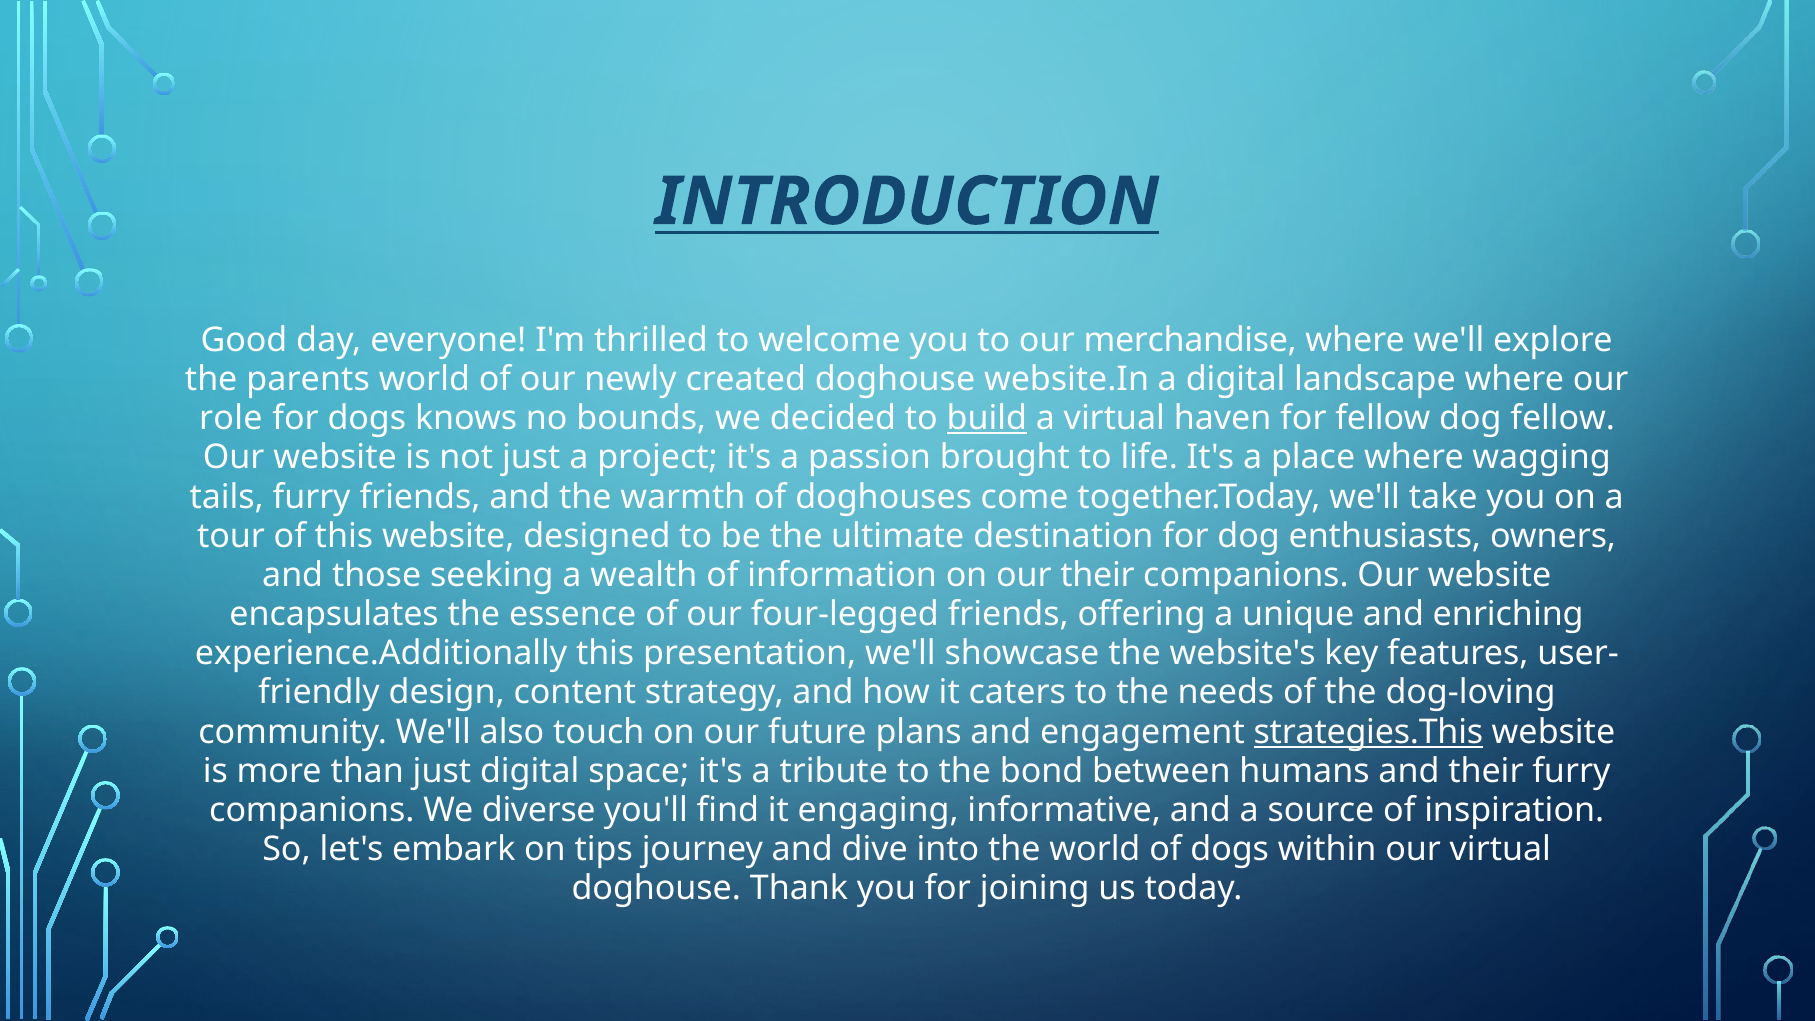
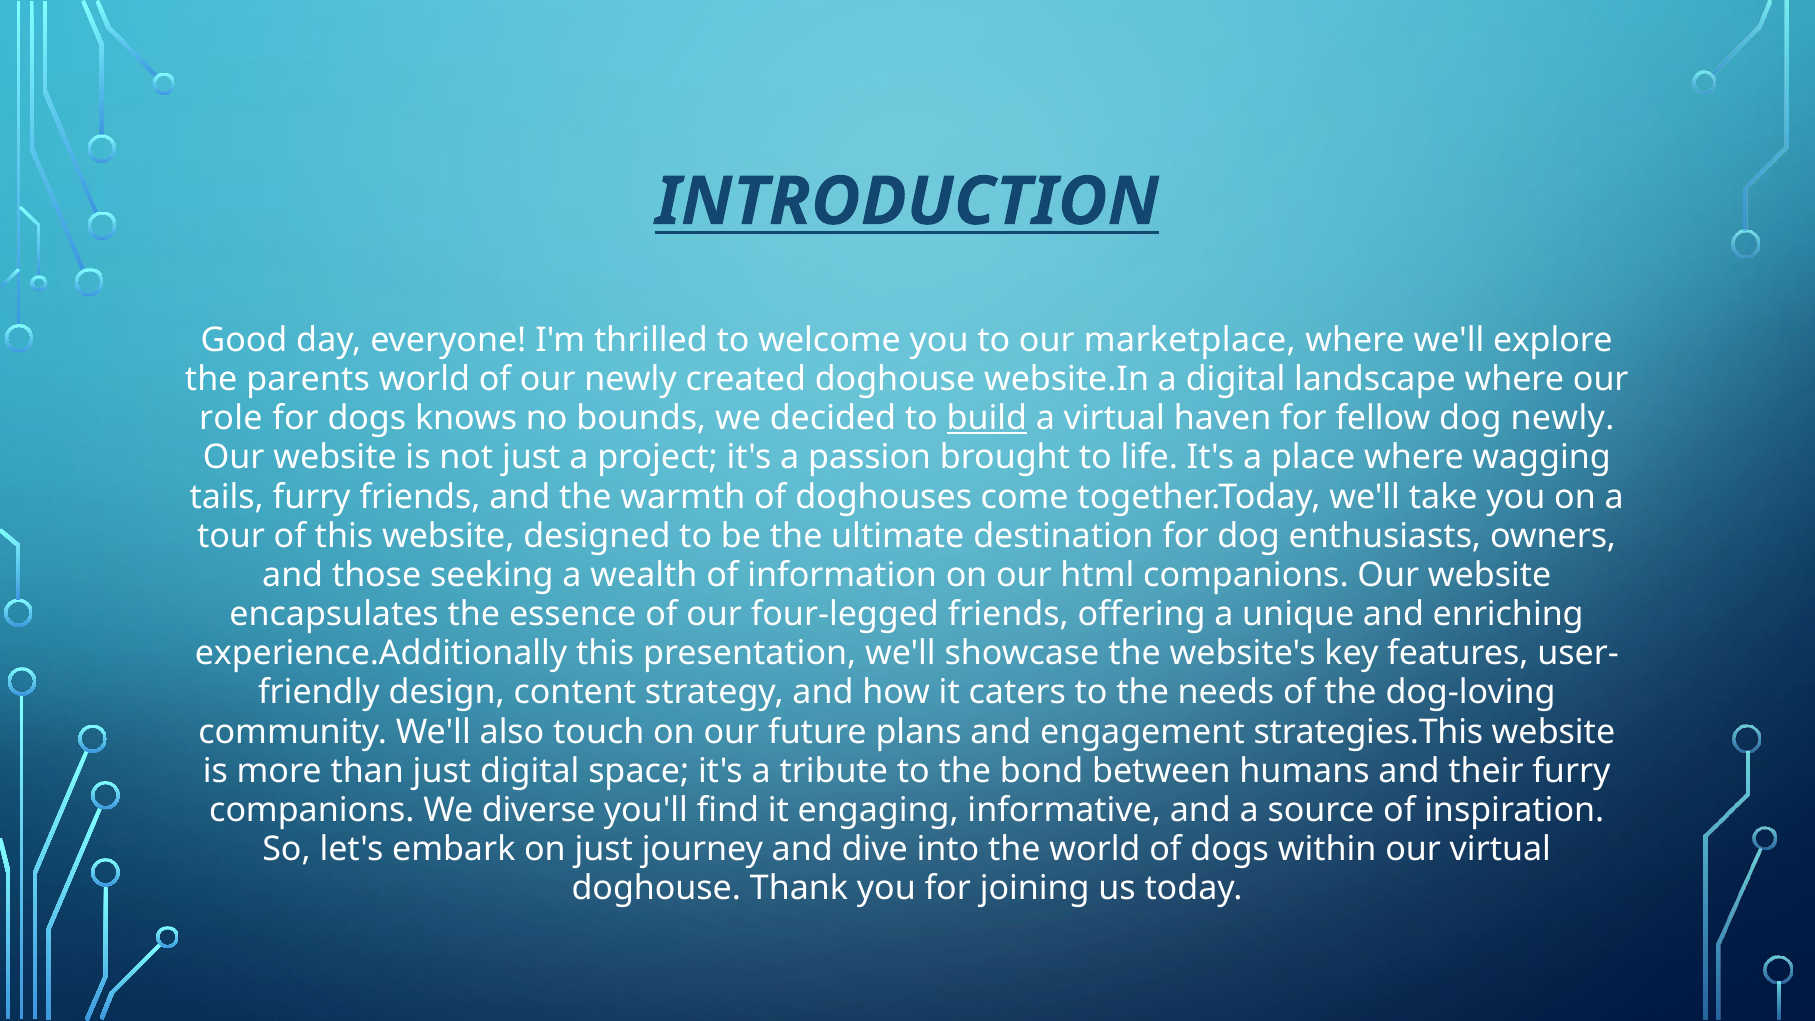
merchandise: merchandise -> marketplace
dog fellow: fellow -> newly
our their: their -> html
strategies.This underline: present -> none
on tips: tips -> just
